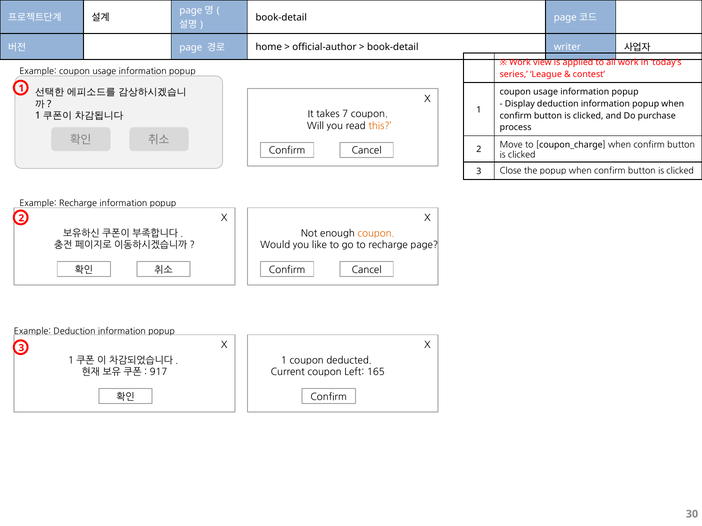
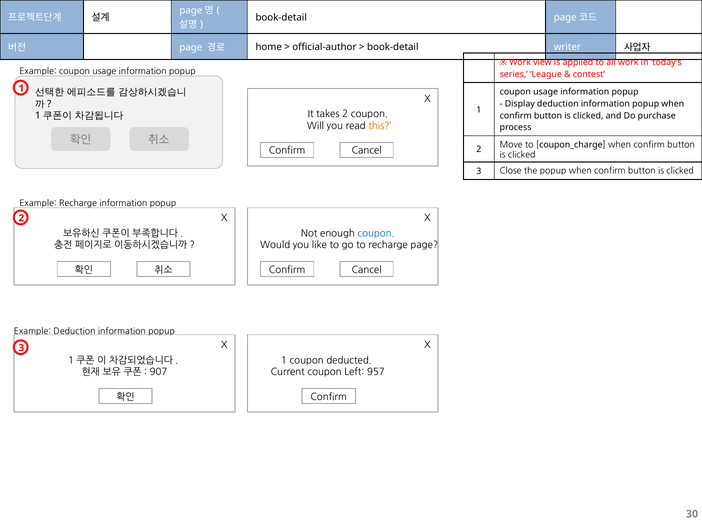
takes 7: 7 -> 2
coupon at (376, 234) colour: orange -> blue
917: 917 -> 907
165: 165 -> 957
